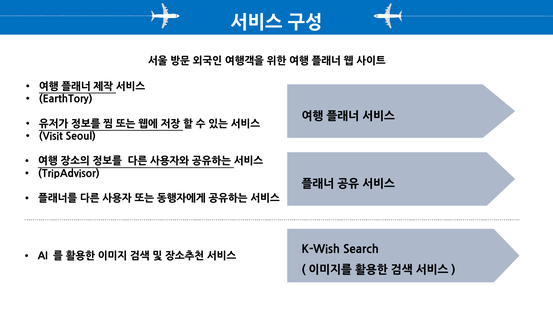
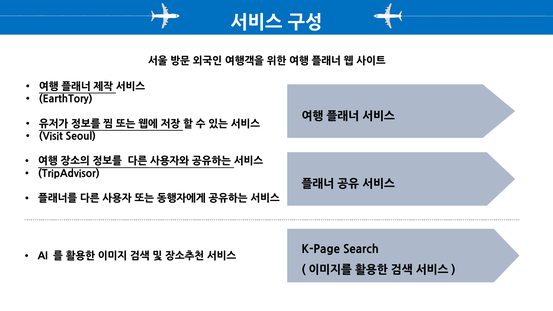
K-Wish: K-Wish -> K-Page
